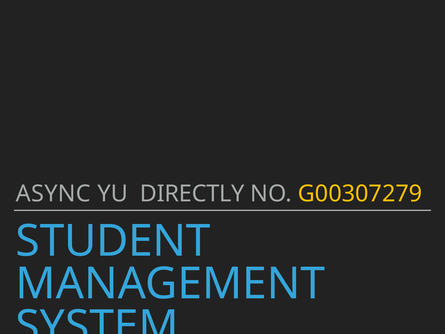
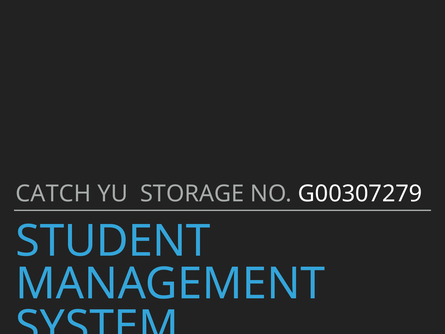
ASYNC: ASYNC -> CATCH
DIRECTLY: DIRECTLY -> STORAGE
G00307279 colour: yellow -> white
